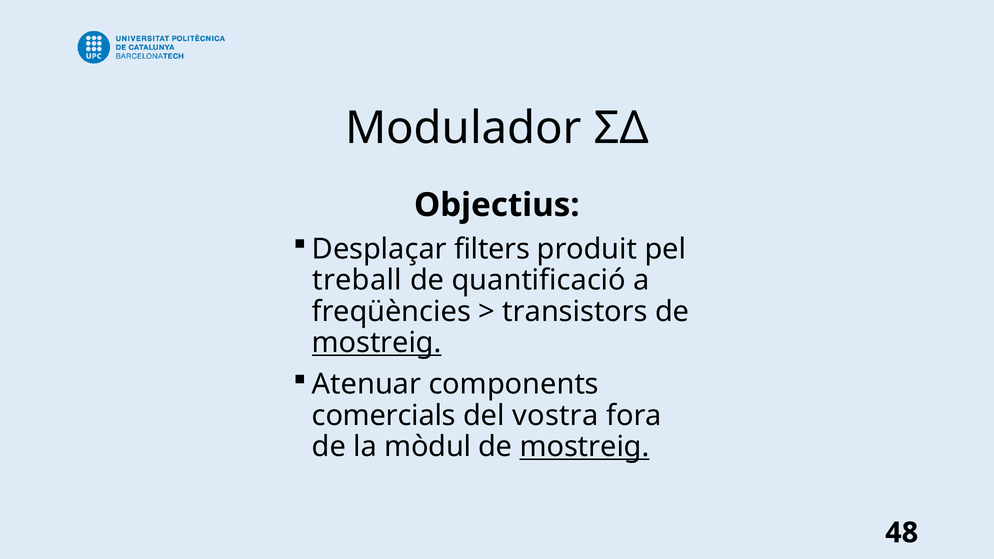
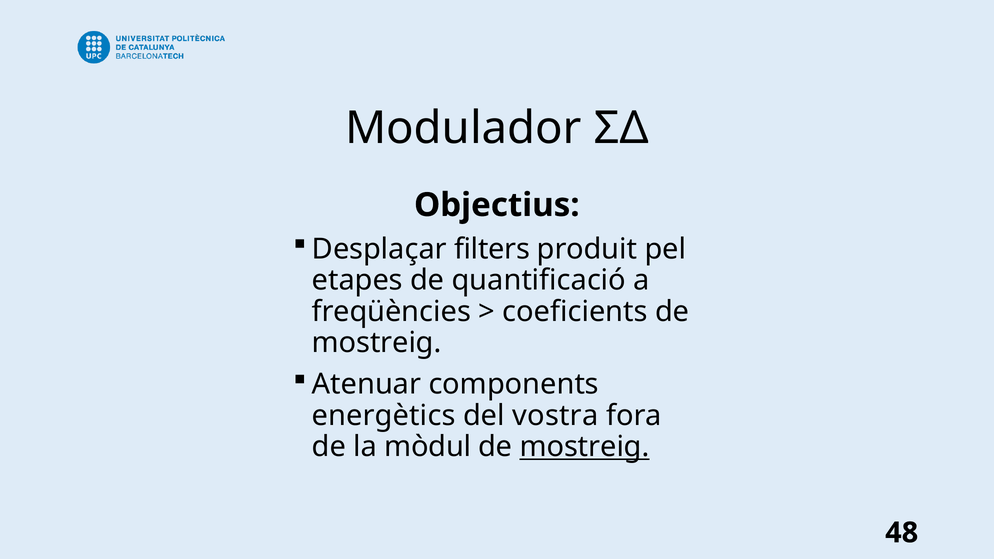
treball: treball -> etapes
transistors: transistors -> coeficients
mostreig at (377, 343) underline: present -> none
comercials: comercials -> energètics
